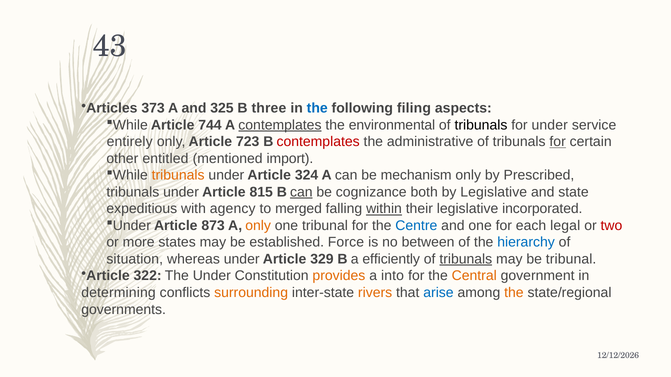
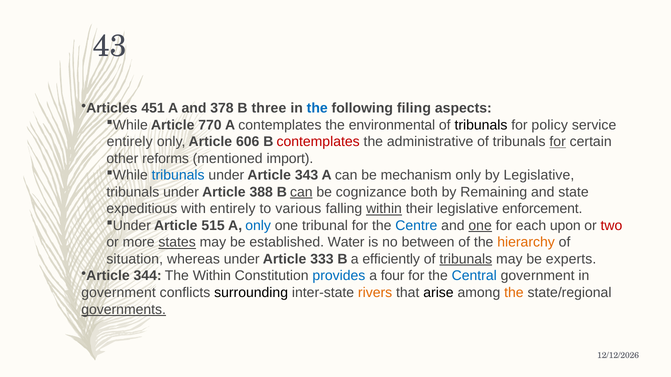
373: 373 -> 451
325: 325 -> 378
744: 744 -> 770
contemplates at (280, 125) underline: present -> none
for under: under -> policy
723: 723 -> 606
entitled: entitled -> reforms
tribunals at (178, 176) colour: orange -> blue
324: 324 -> 343
by Prescribed: Prescribed -> Legislative
815: 815 -> 388
by Legislative: Legislative -> Remaining
with agency: agency -> entirely
merged: merged -> various
incorporated: incorporated -> enforcement
873: 873 -> 515
only at (258, 226) colour: orange -> blue
one at (480, 226) underline: none -> present
legal: legal -> upon
states underline: none -> present
Force: Force -> Water
hierarchy colour: blue -> orange
329: 329 -> 333
be tribunal: tribunal -> experts
322: 322 -> 344
The Under: Under -> Within
provides colour: orange -> blue
into: into -> four
Central colour: orange -> blue
determining at (118, 293): determining -> government
surrounding colour: orange -> black
arise colour: blue -> black
governments underline: none -> present
